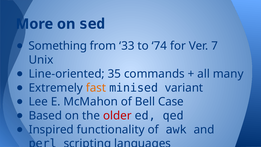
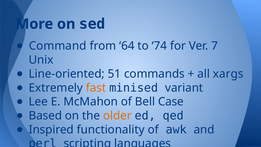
Something: Something -> Command
33: 33 -> 64
35: 35 -> 51
many: many -> xargs
older colour: red -> orange
